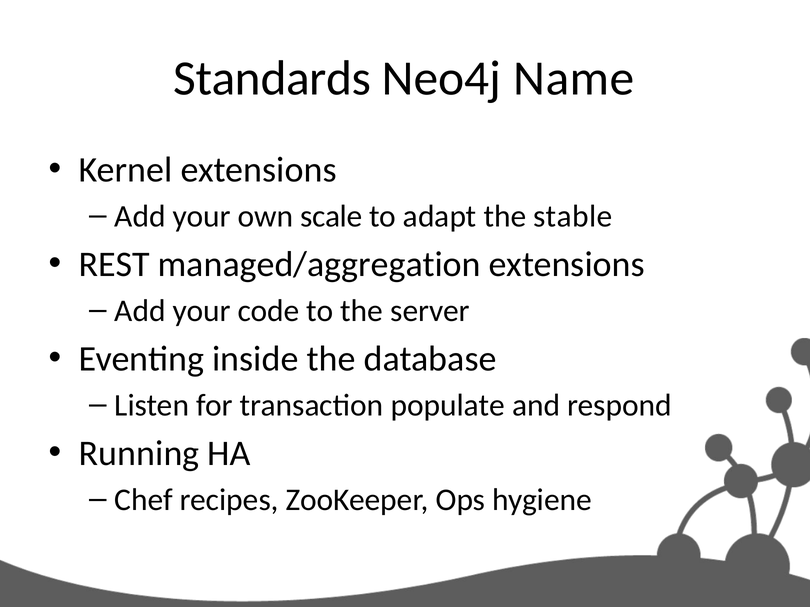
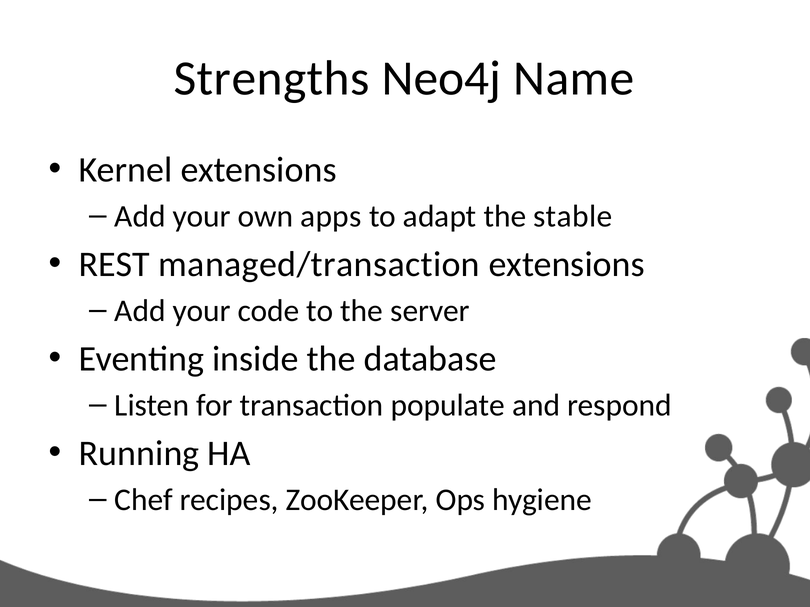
Standards: Standards -> Strengths
scale: scale -> apps
managed/aggregation: managed/aggregation -> managed/transaction
